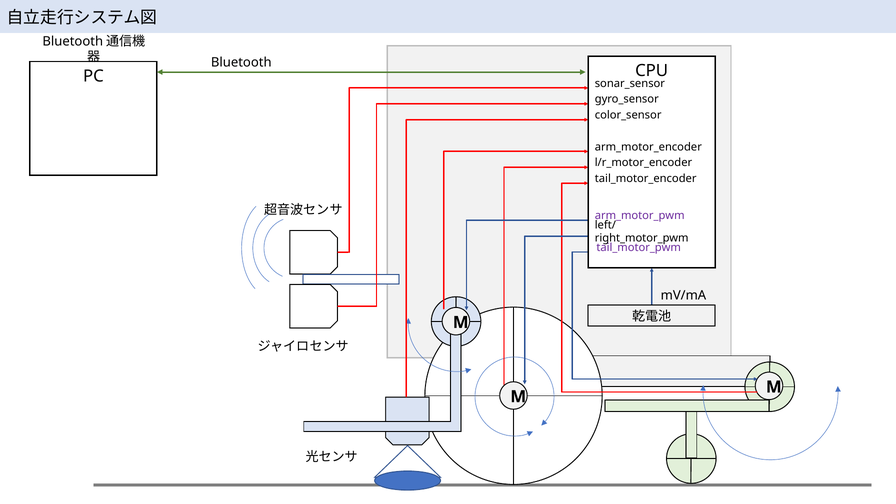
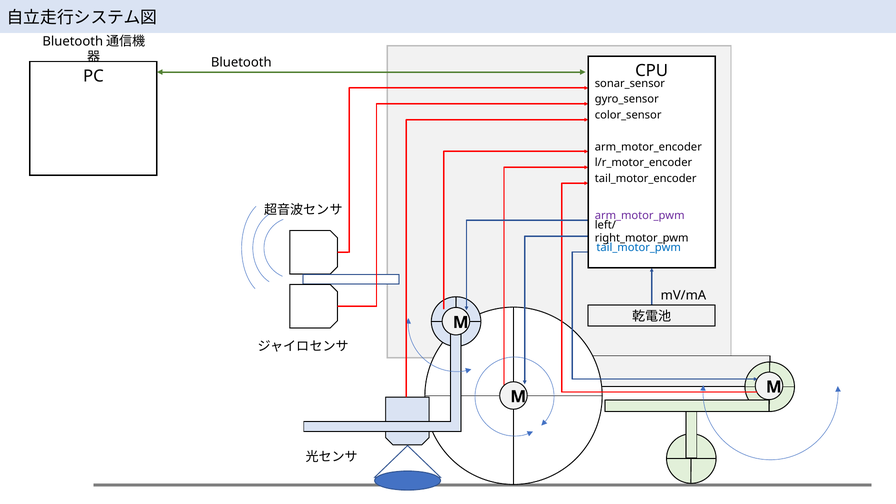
tail_motor_pwm colour: purple -> blue
